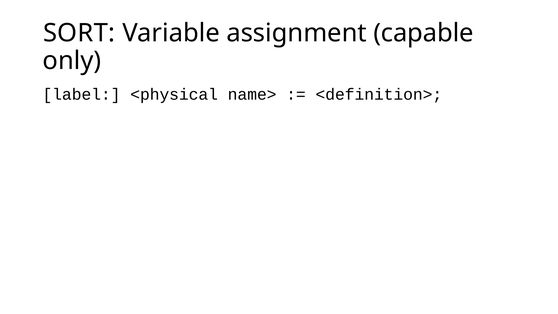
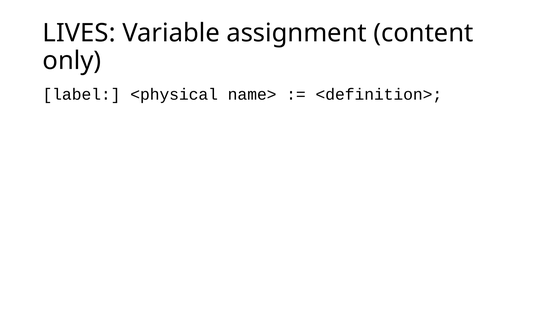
SORT: SORT -> LIVES
capable: capable -> content
